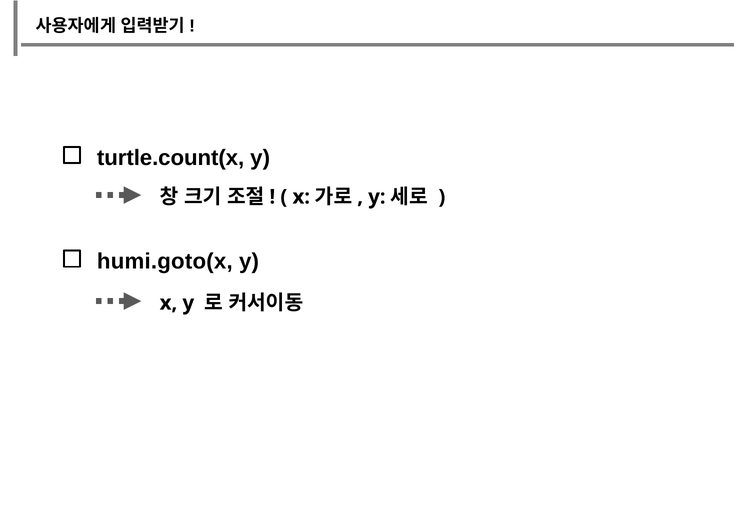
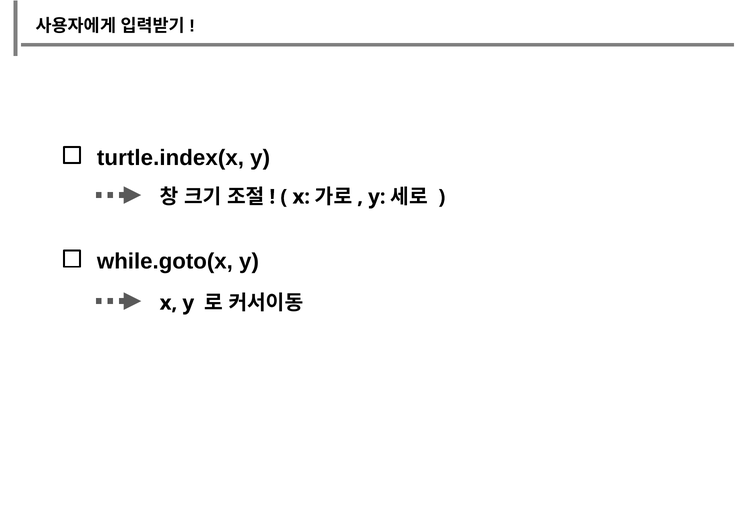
turtle.count(x: turtle.count(x -> turtle.index(x
humi.goto(x: humi.goto(x -> while.goto(x
